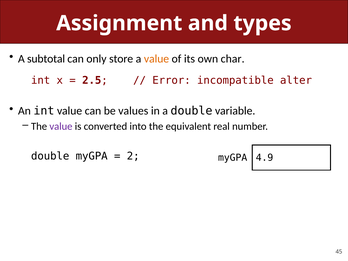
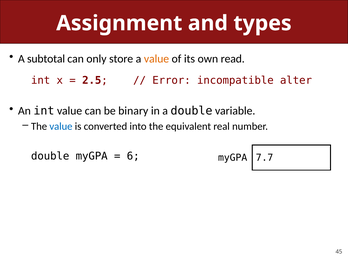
char: char -> read
values: values -> binary
value at (61, 126) colour: purple -> blue
2: 2 -> 6
4.9: 4.9 -> 7.7
